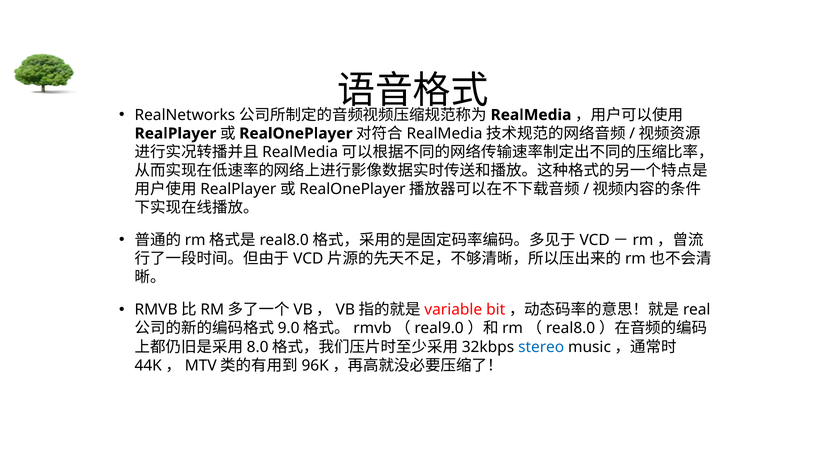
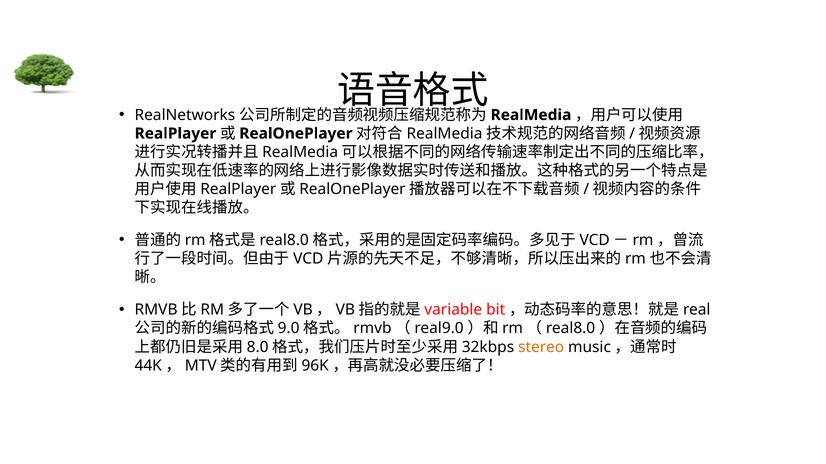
stereo colour: blue -> orange
